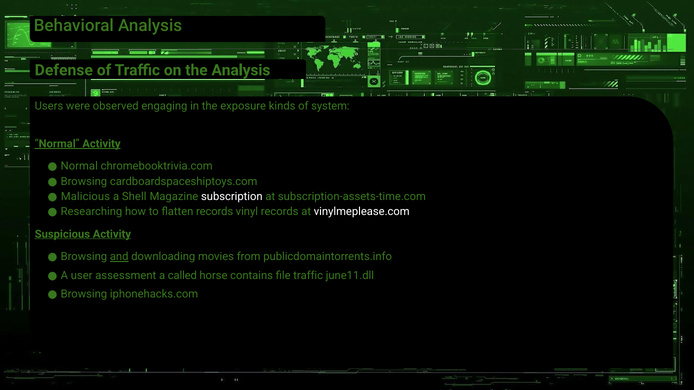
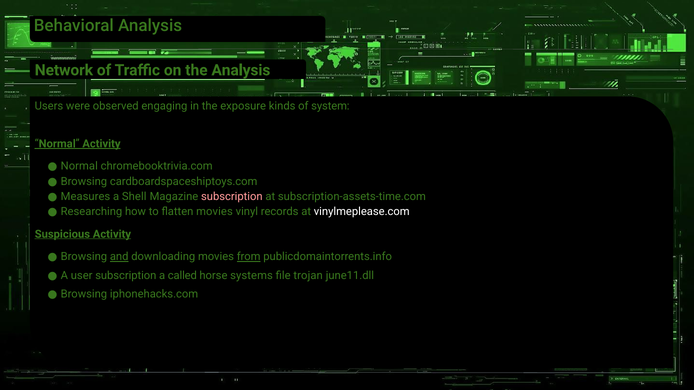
Defense: Defense -> Network
Malicious: Malicious -> Measures
subscription at (232, 197) colour: white -> pink
flatten records: records -> movies
from underline: none -> present
user assessment: assessment -> subscription
contains: contains -> systems
file traffic: traffic -> trojan
